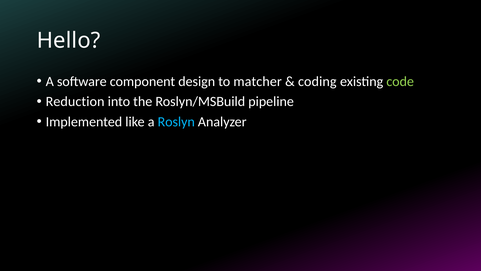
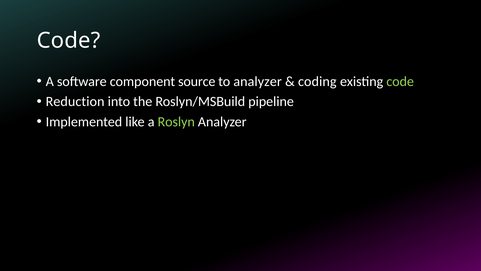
Hello at (69, 40): Hello -> Code
design: design -> source
to matcher: matcher -> analyzer
Roslyn colour: light blue -> light green
